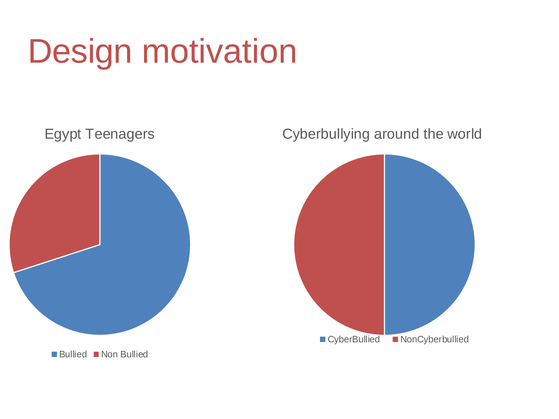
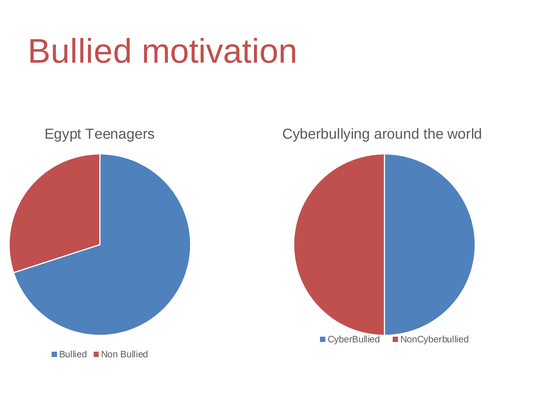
Design at (80, 51): Design -> Bullied
